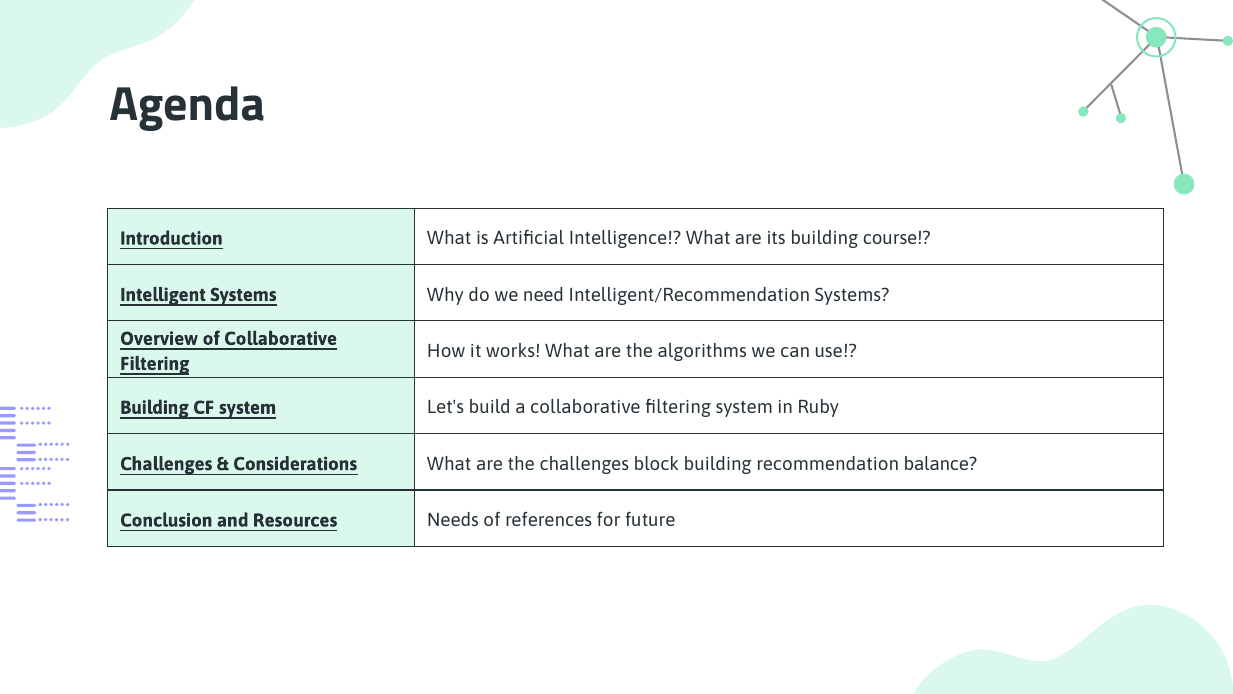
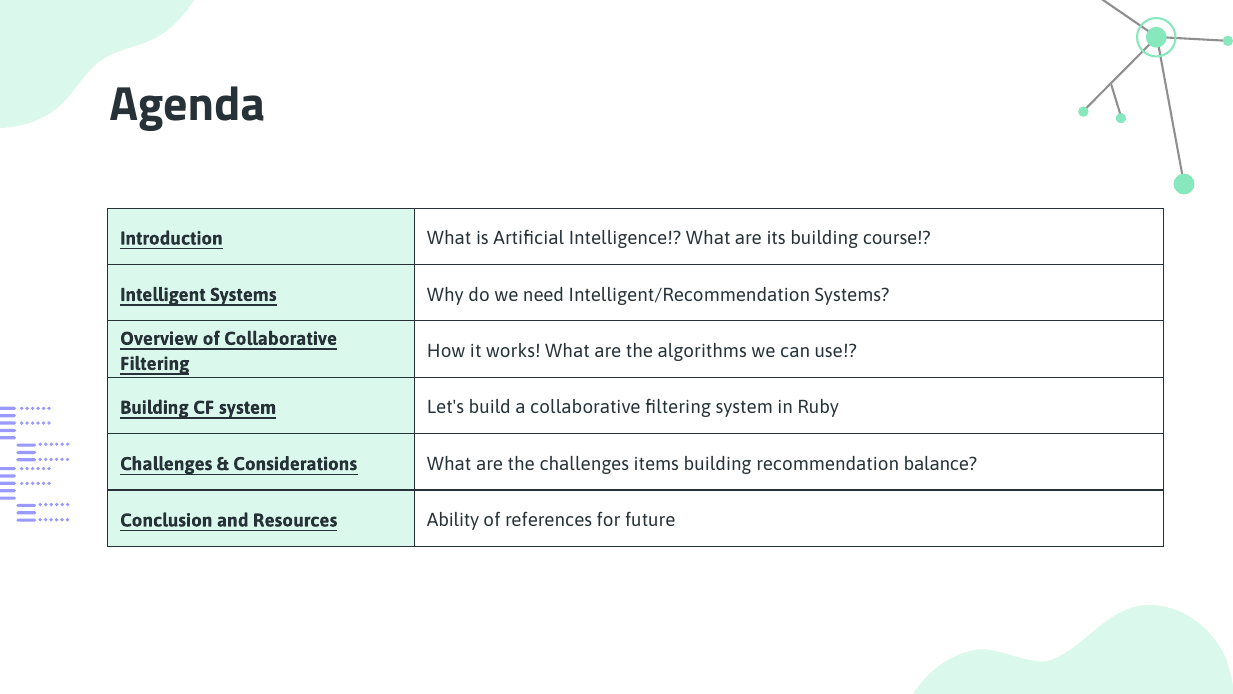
block: block -> items
Needs: Needs -> Ability
